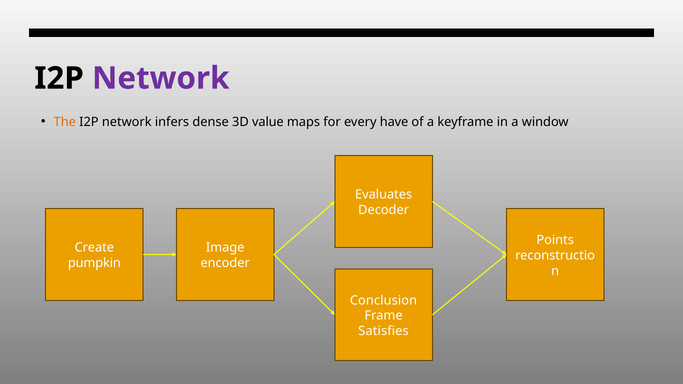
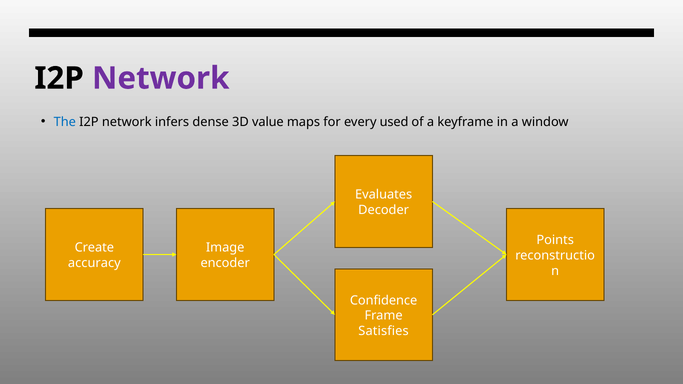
The colour: orange -> blue
have: have -> used
pumpkin: pumpkin -> accuracy
Conclusion: Conclusion -> Confidence
